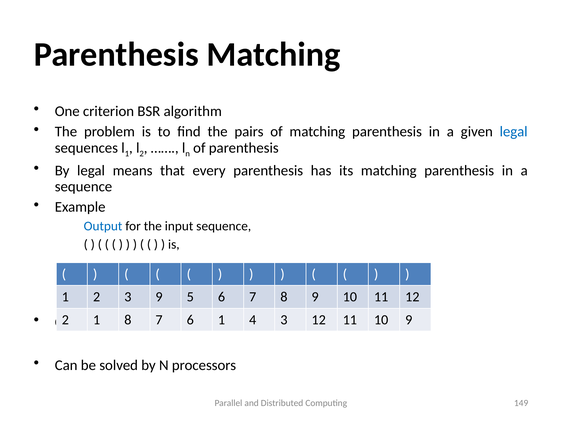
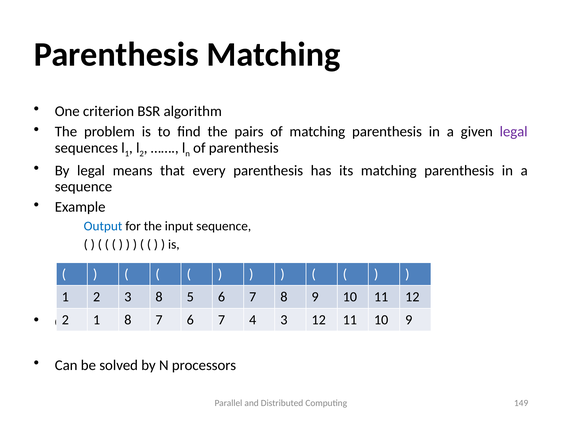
legal at (514, 132) colour: blue -> purple
3 9: 9 -> 8
7 6 1: 1 -> 7
